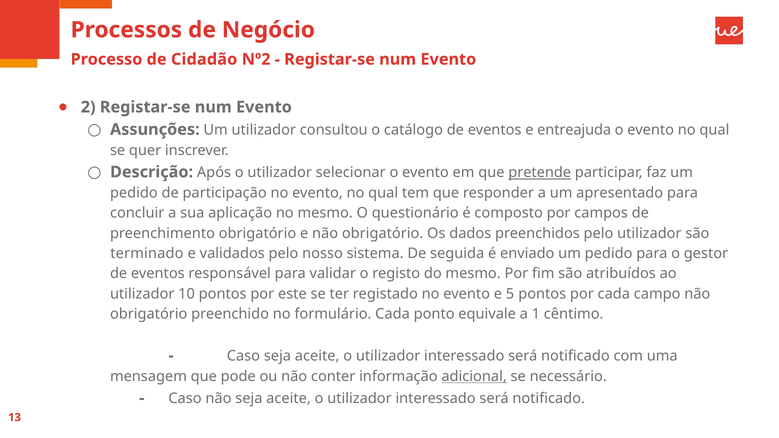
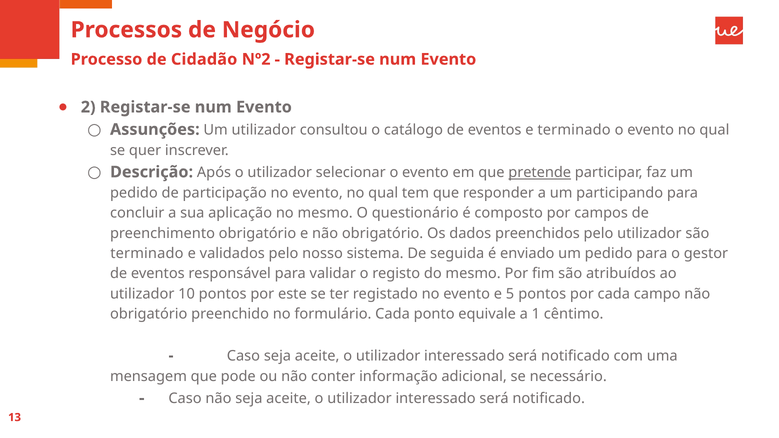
e entreajuda: entreajuda -> terminado
apresentado: apresentado -> participando
adicional underline: present -> none
